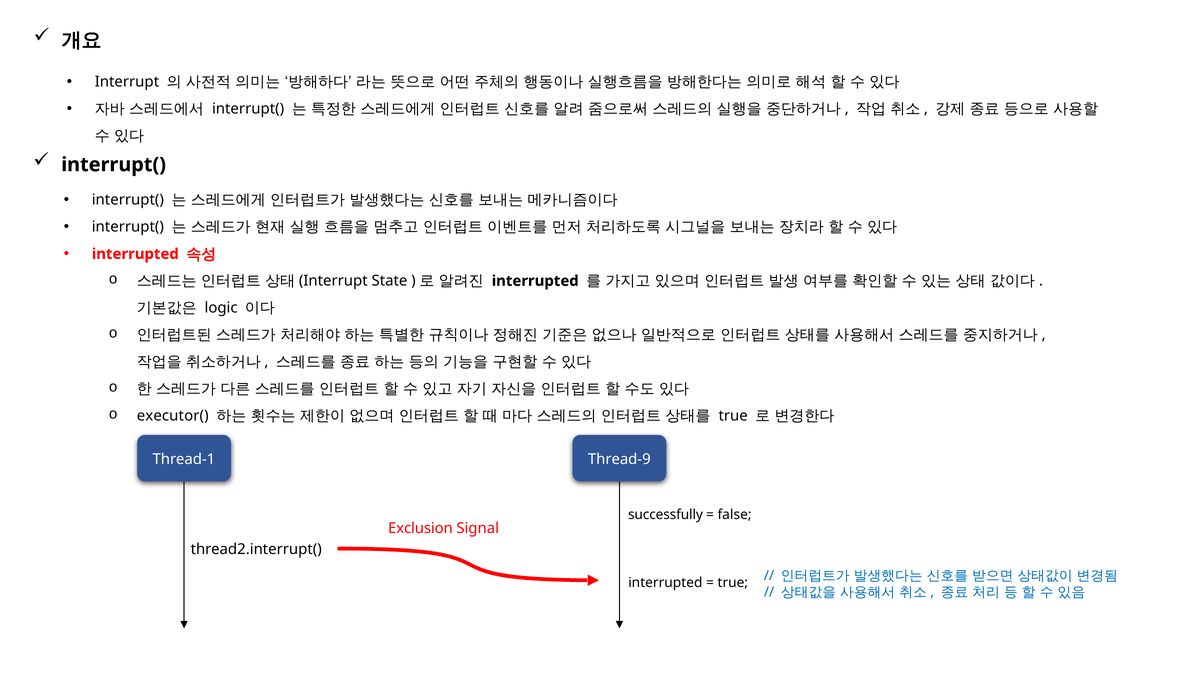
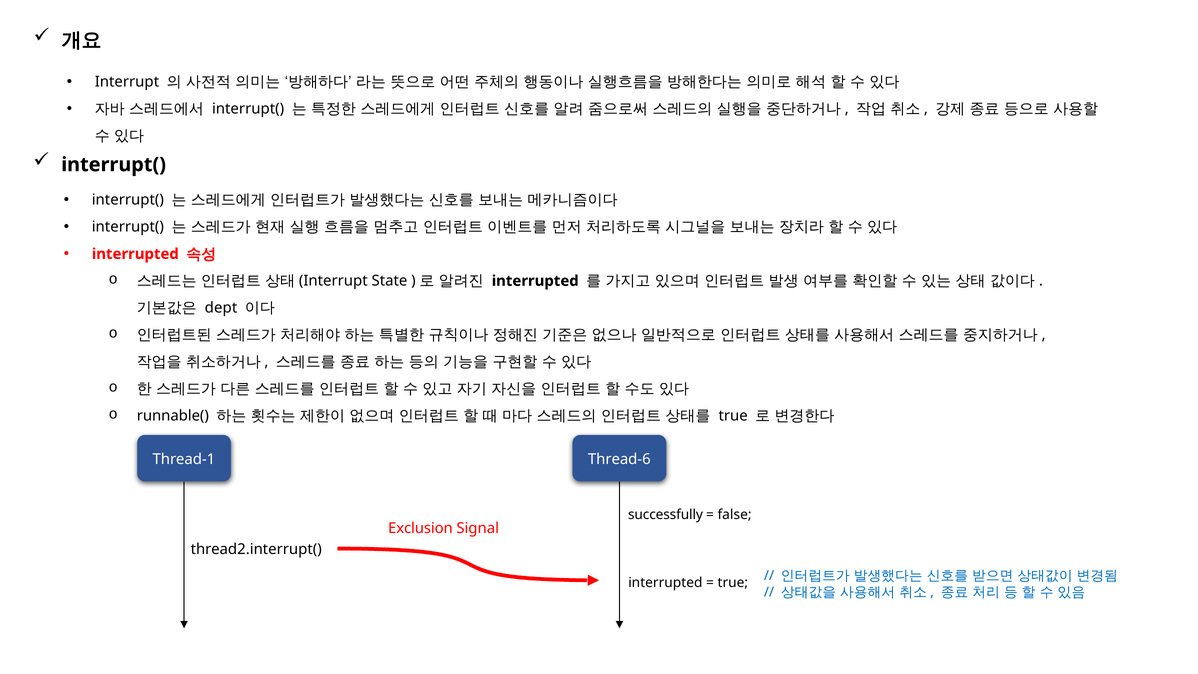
logic: logic -> dept
executor(: executor( -> runnable(
Thread-9: Thread-9 -> Thread-6
